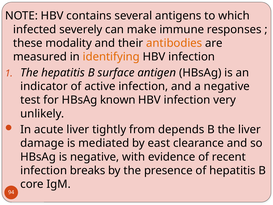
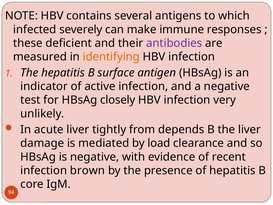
modality: modality -> deficient
antibodies colour: orange -> purple
known: known -> closely
east: east -> load
breaks: breaks -> brown
